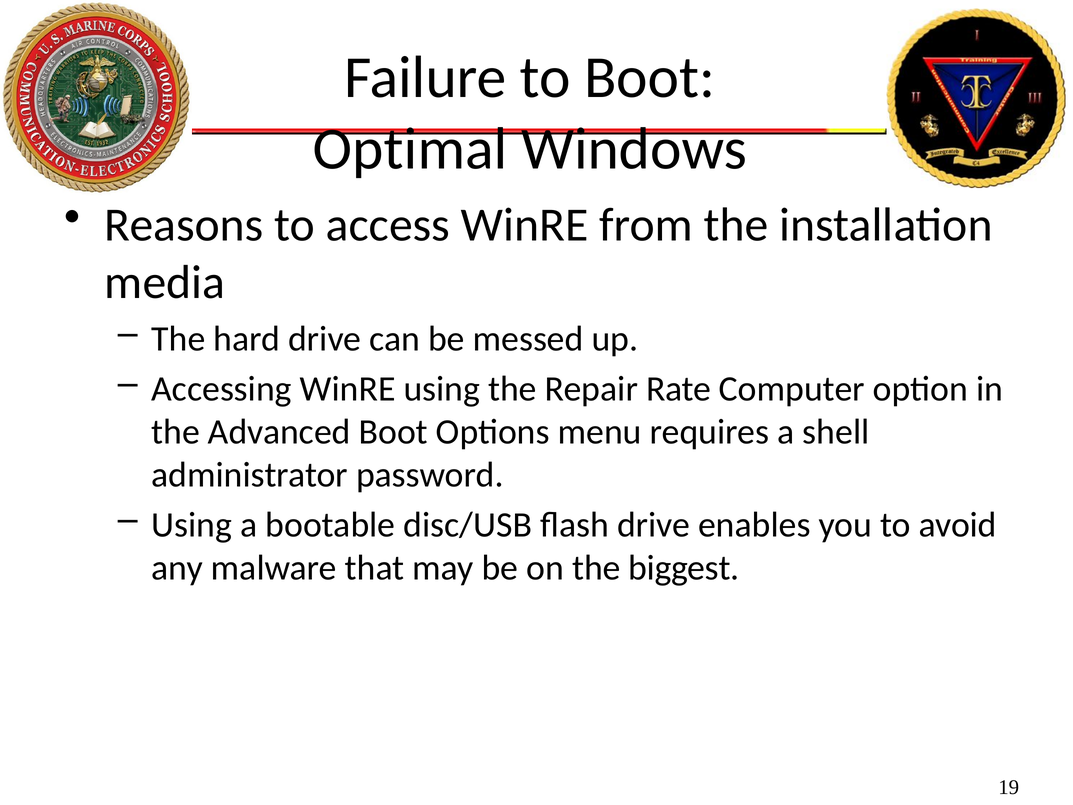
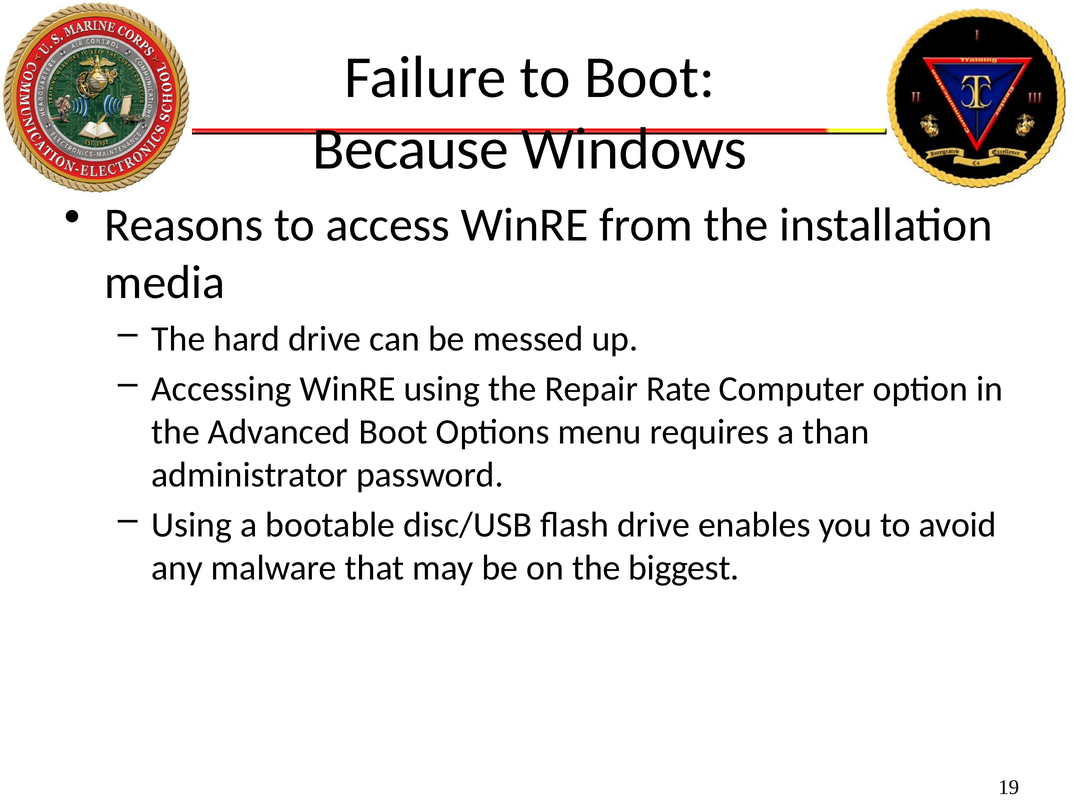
Optimal: Optimal -> Because
shell: shell -> than
